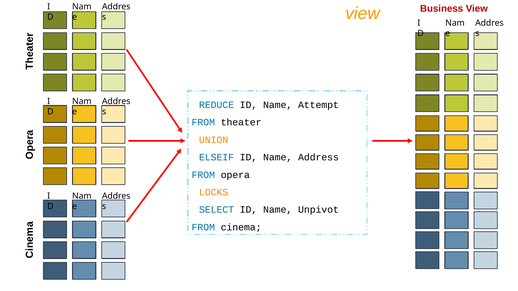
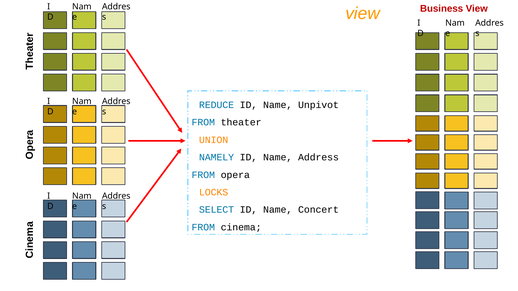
Attempt: Attempt -> Unpivot
ELSEIF: ELSEIF -> NAMELY
Unpivot: Unpivot -> Concert
